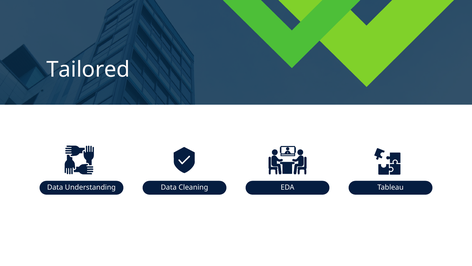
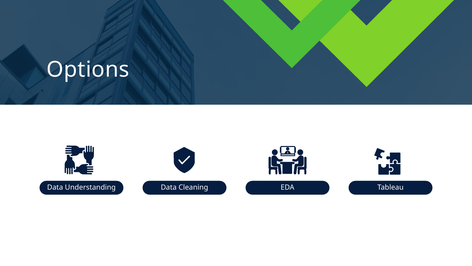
Tailored: Tailored -> Options
